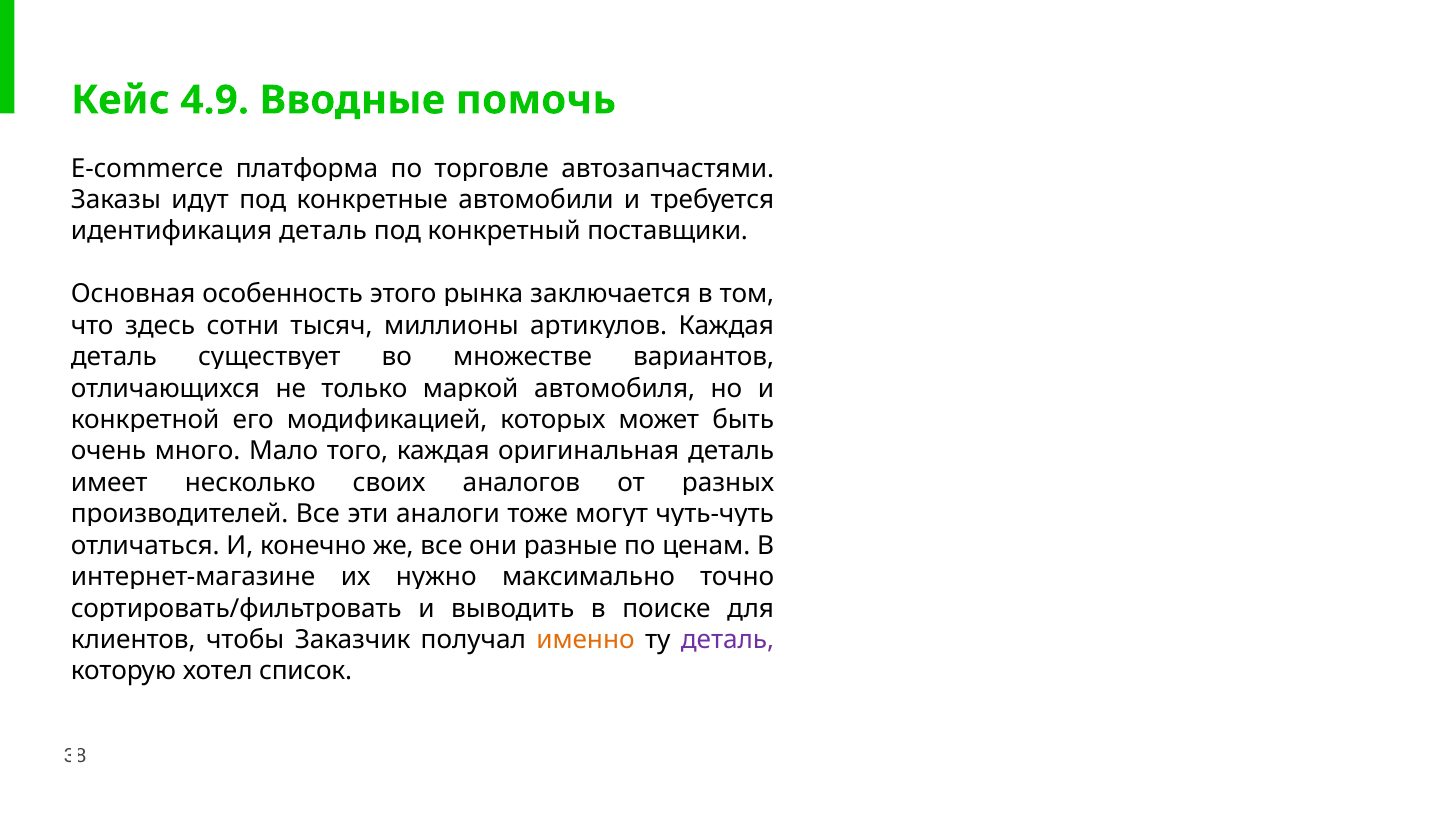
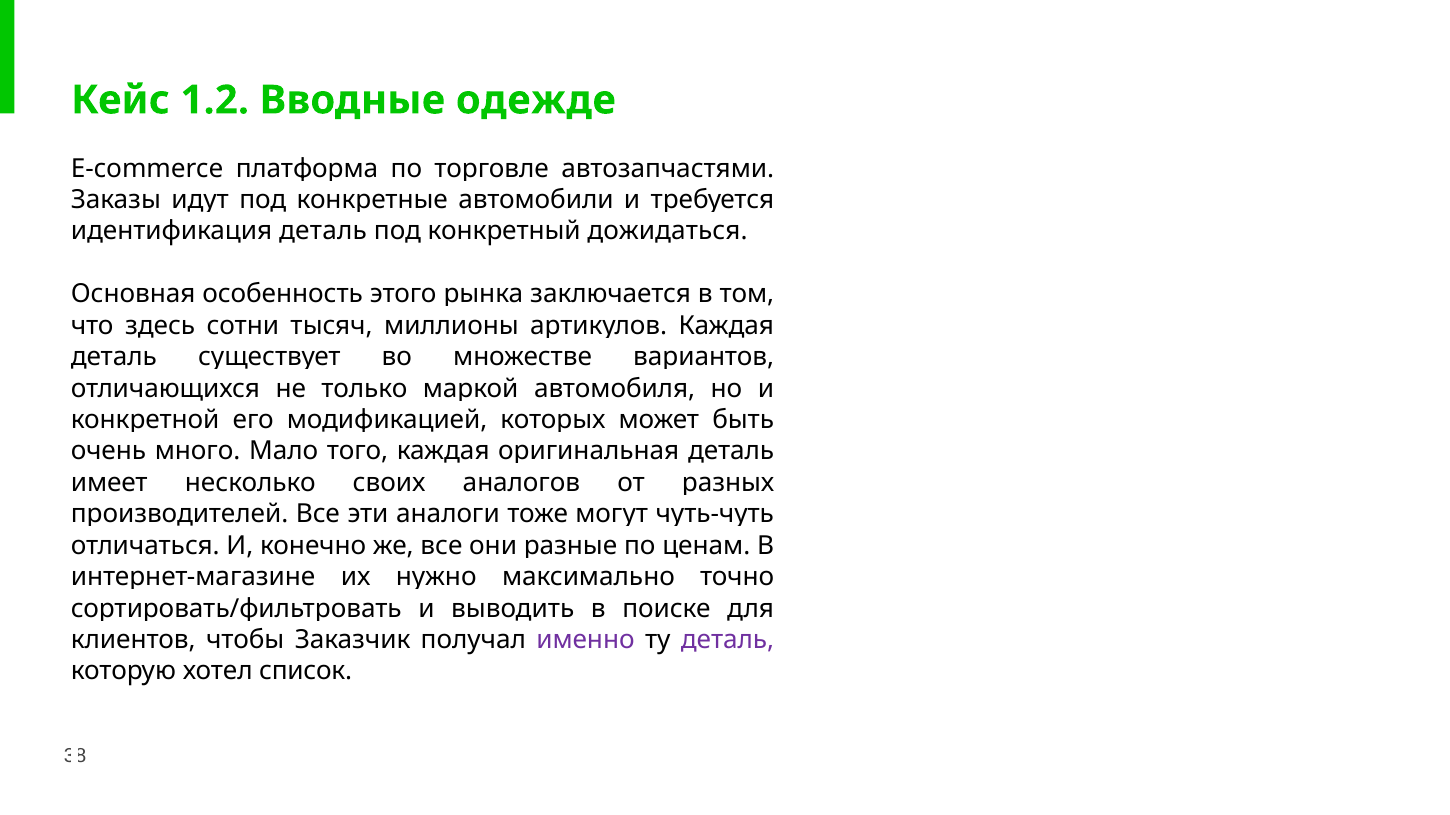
4.9: 4.9 -> 1.2
помочь: помочь -> одежде
поставщики: поставщики -> дожидаться
именно colour: orange -> purple
